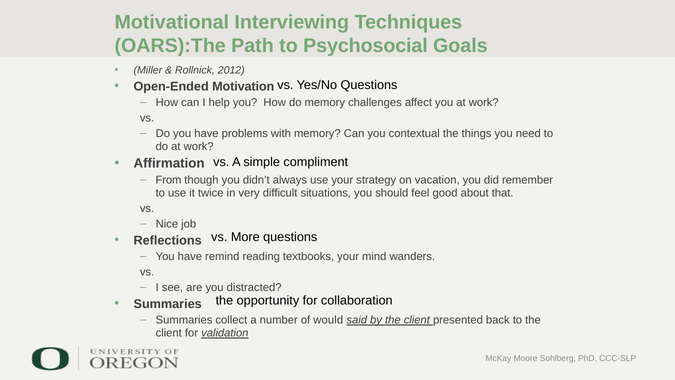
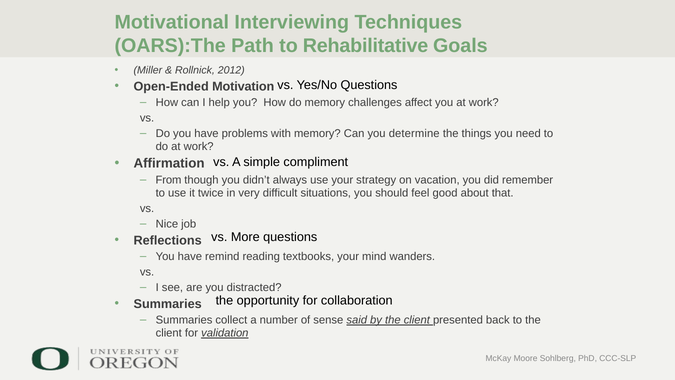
Psychosocial: Psychosocial -> Rehabilitative
contextual: contextual -> determine
would: would -> sense
